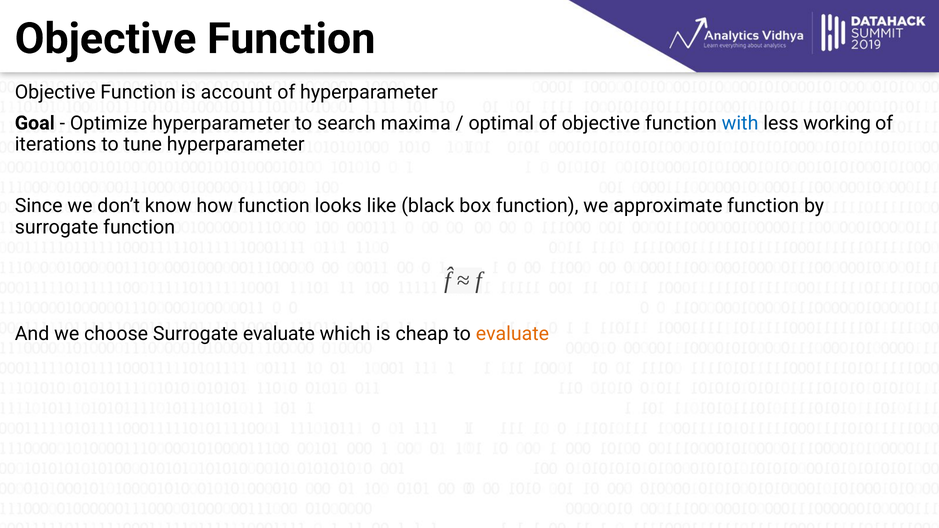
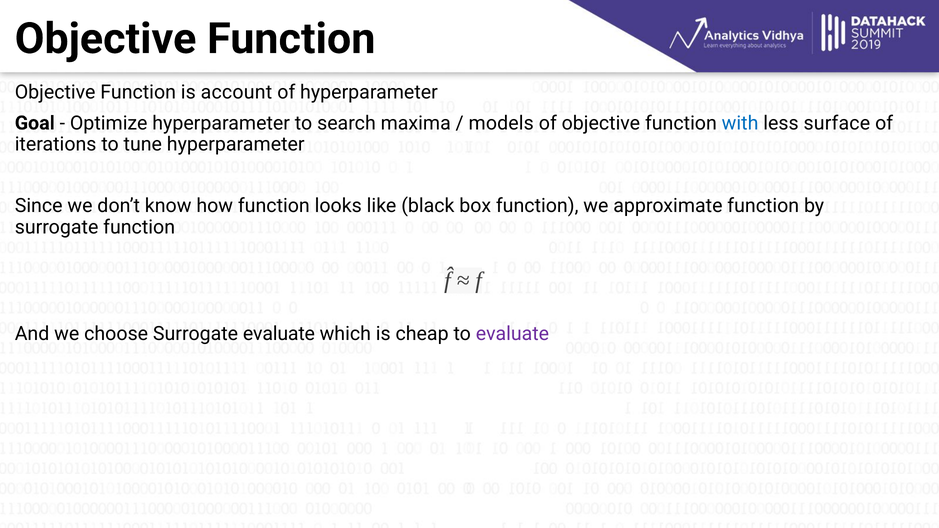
optimal: optimal -> models
working: working -> surface
evaluate at (512, 334) colour: orange -> purple
